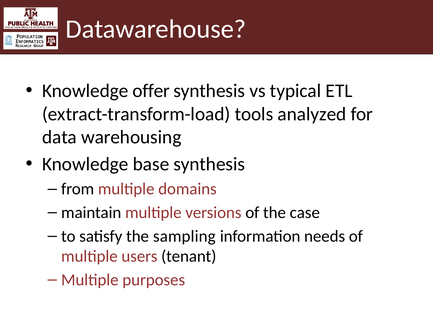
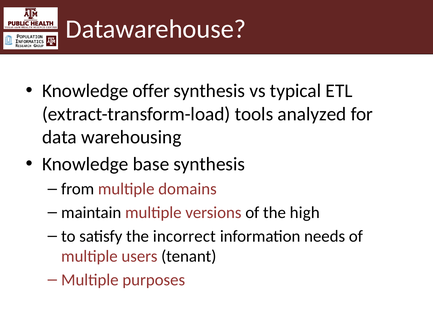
case: case -> high
sampling: sampling -> incorrect
